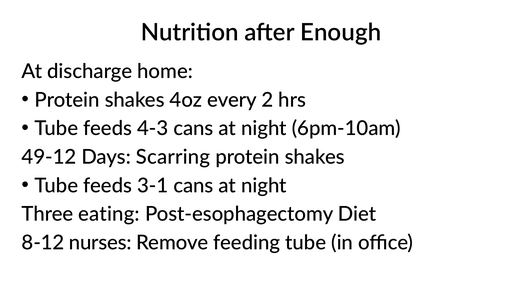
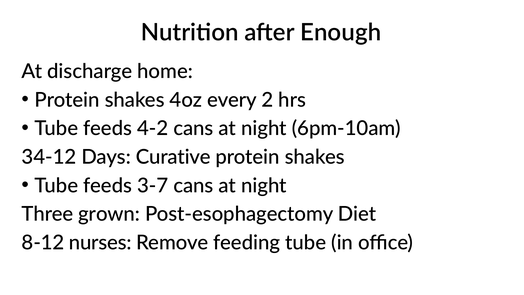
4-3: 4-3 -> 4-2
49-12: 49-12 -> 34-12
Scarring: Scarring -> Curative
3-1: 3-1 -> 3-7
eating: eating -> grown
